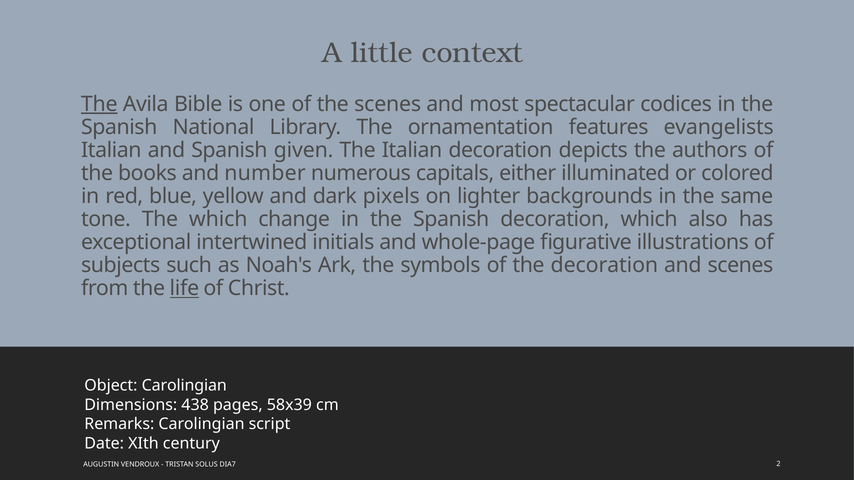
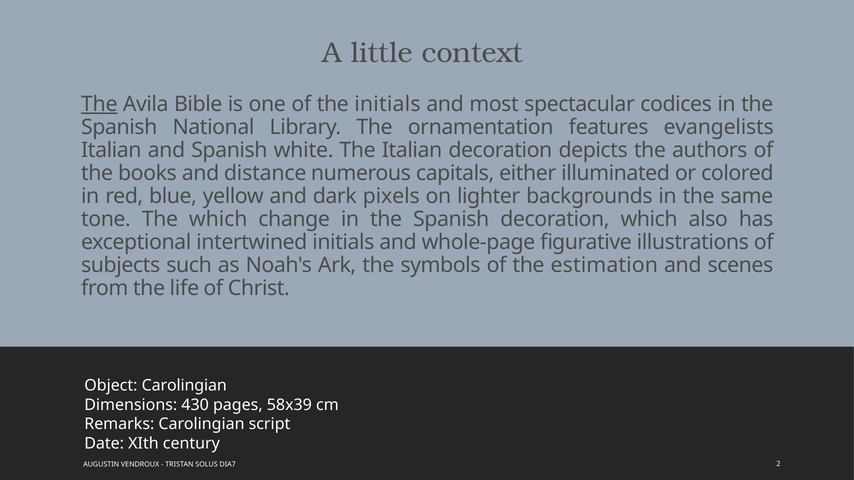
the scenes: scenes -> initials
given: given -> white
number: number -> distance
the decoration: decoration -> estimation
life underline: present -> none
438: 438 -> 430
